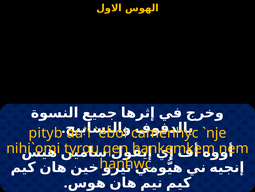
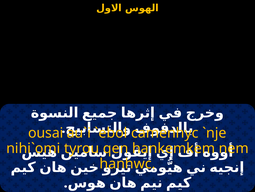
pityb: pityb -> ousai
